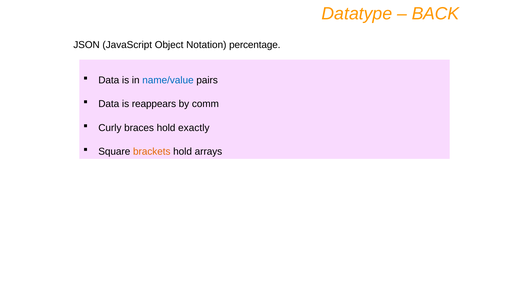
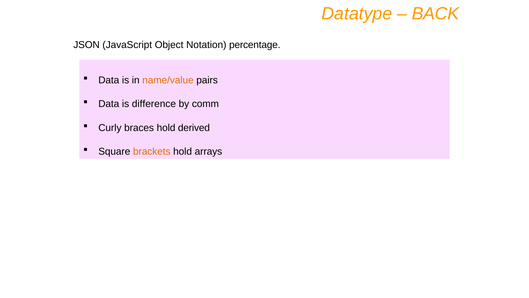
name/value colour: blue -> orange
reappears: reappears -> difference
exactly: exactly -> derived
